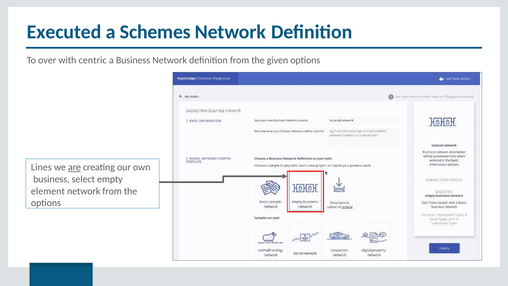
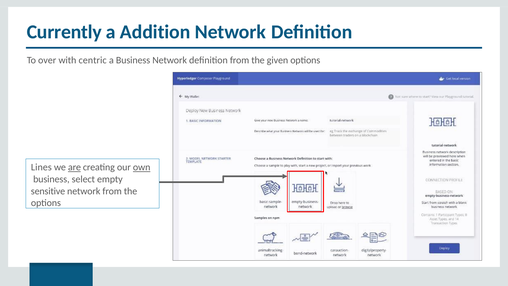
Executed: Executed -> Currently
Schemes: Schemes -> Addition
own underline: none -> present
element: element -> sensitive
